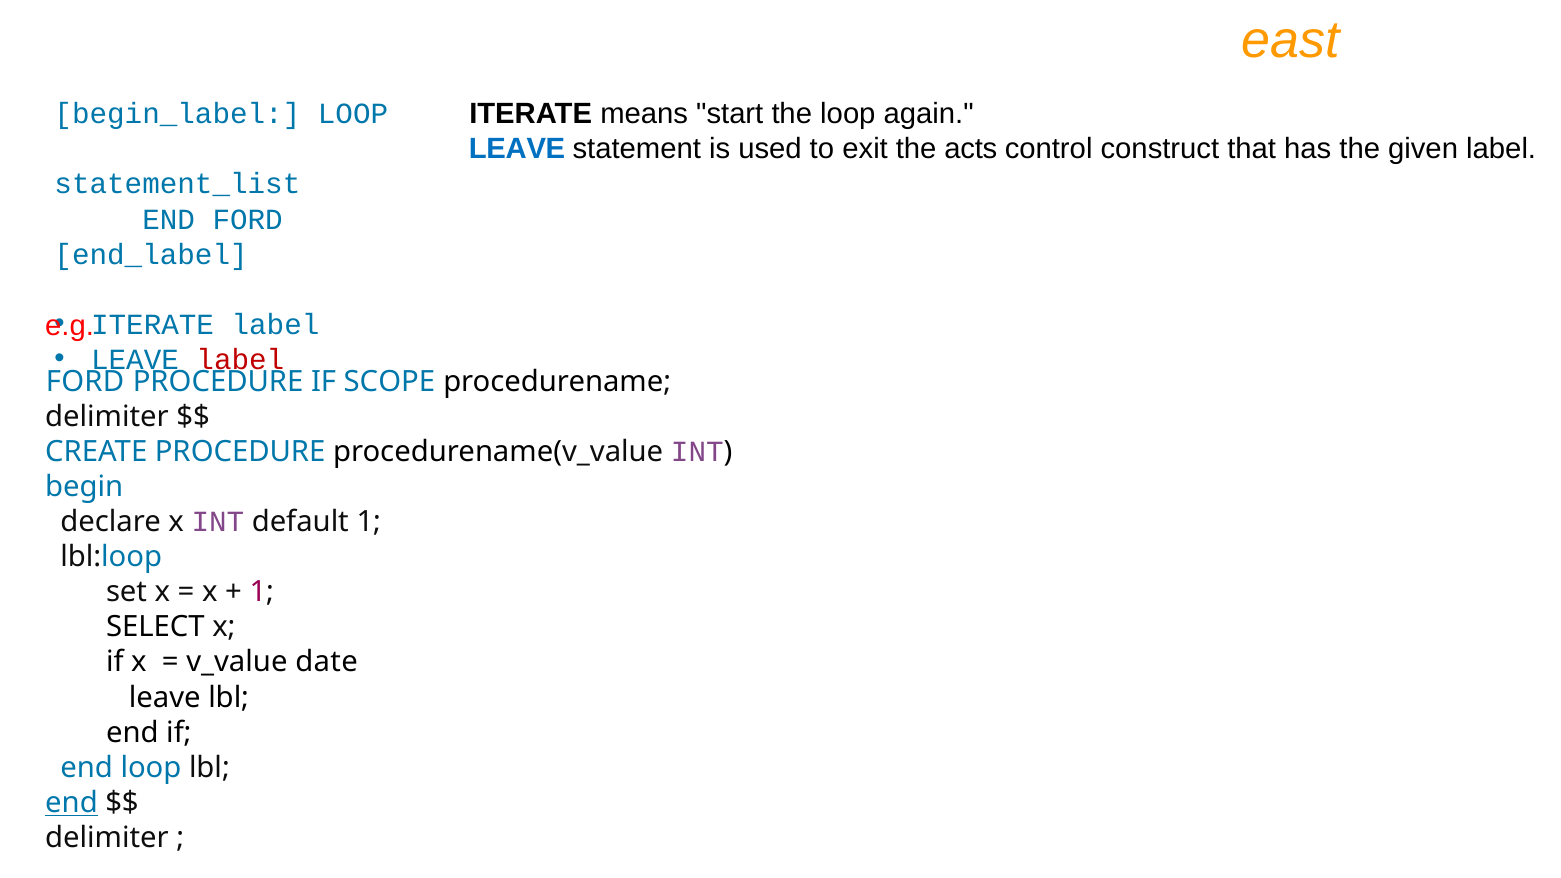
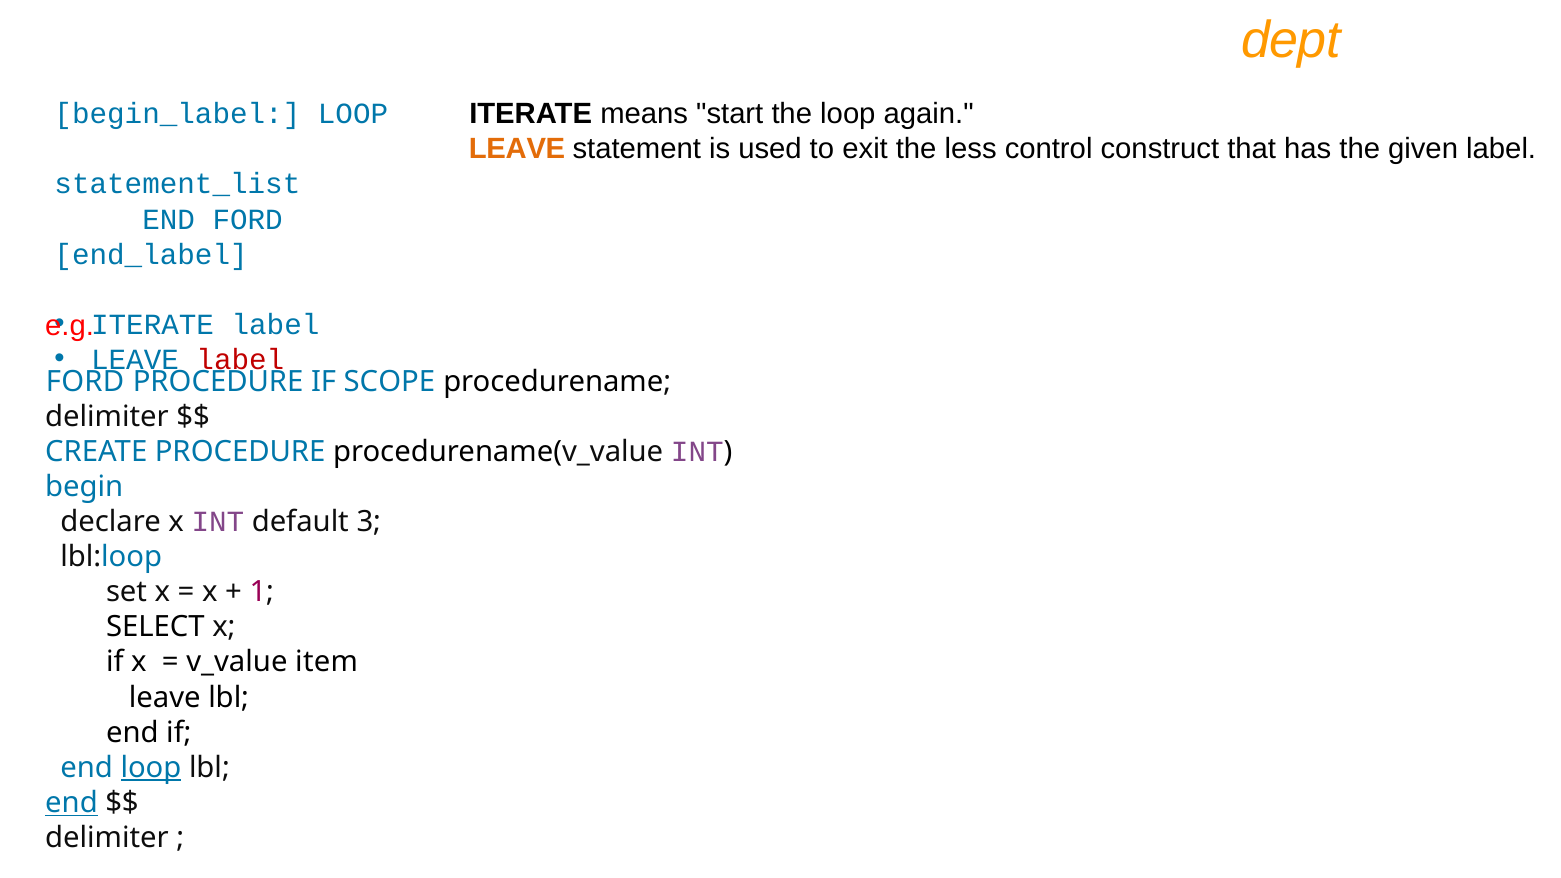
east: east -> dept
LEAVE at (517, 149) colour: blue -> orange
acts: acts -> less
default 1: 1 -> 3
date: date -> item
loop at (151, 768) underline: none -> present
